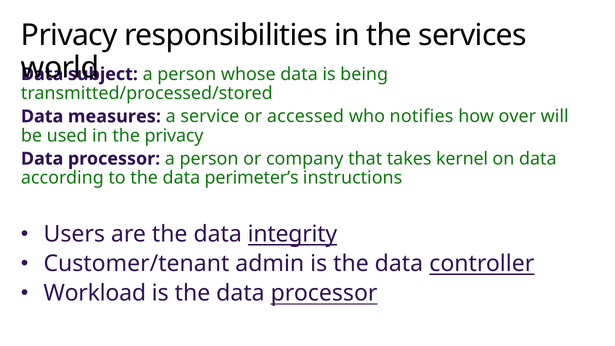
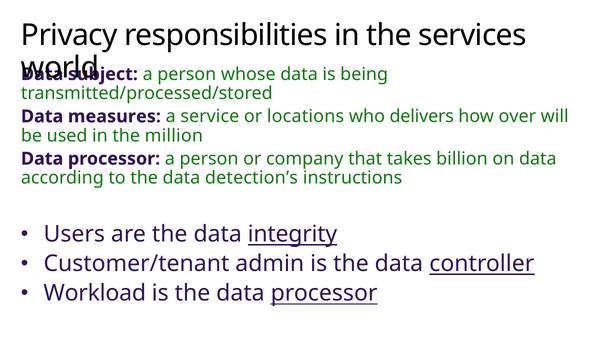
accessed: accessed -> locations
notifies: notifies -> delivers
the privacy: privacy -> million
kernel: kernel -> billion
perimeter’s: perimeter’s -> detection’s
